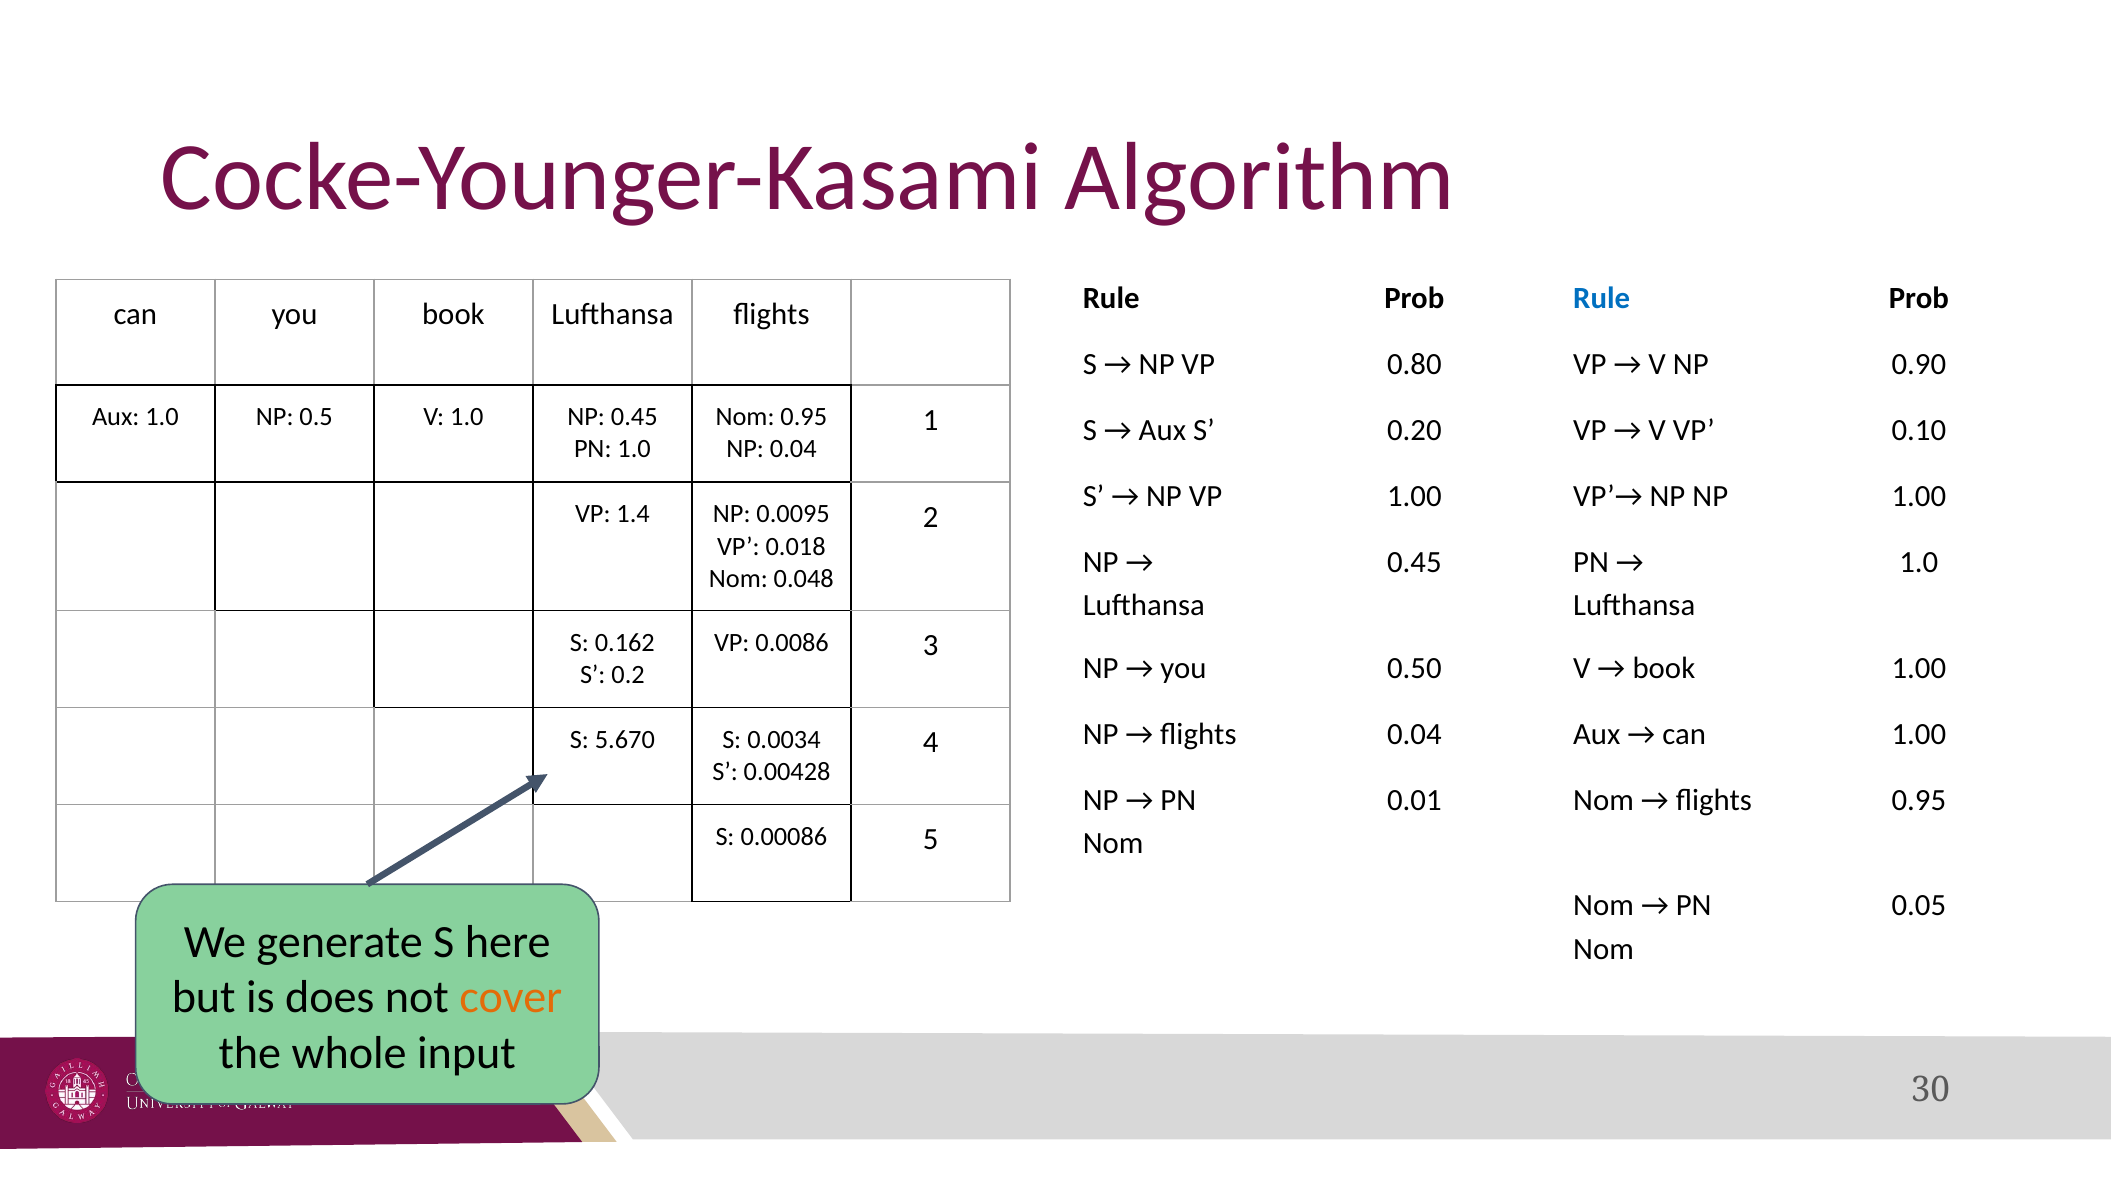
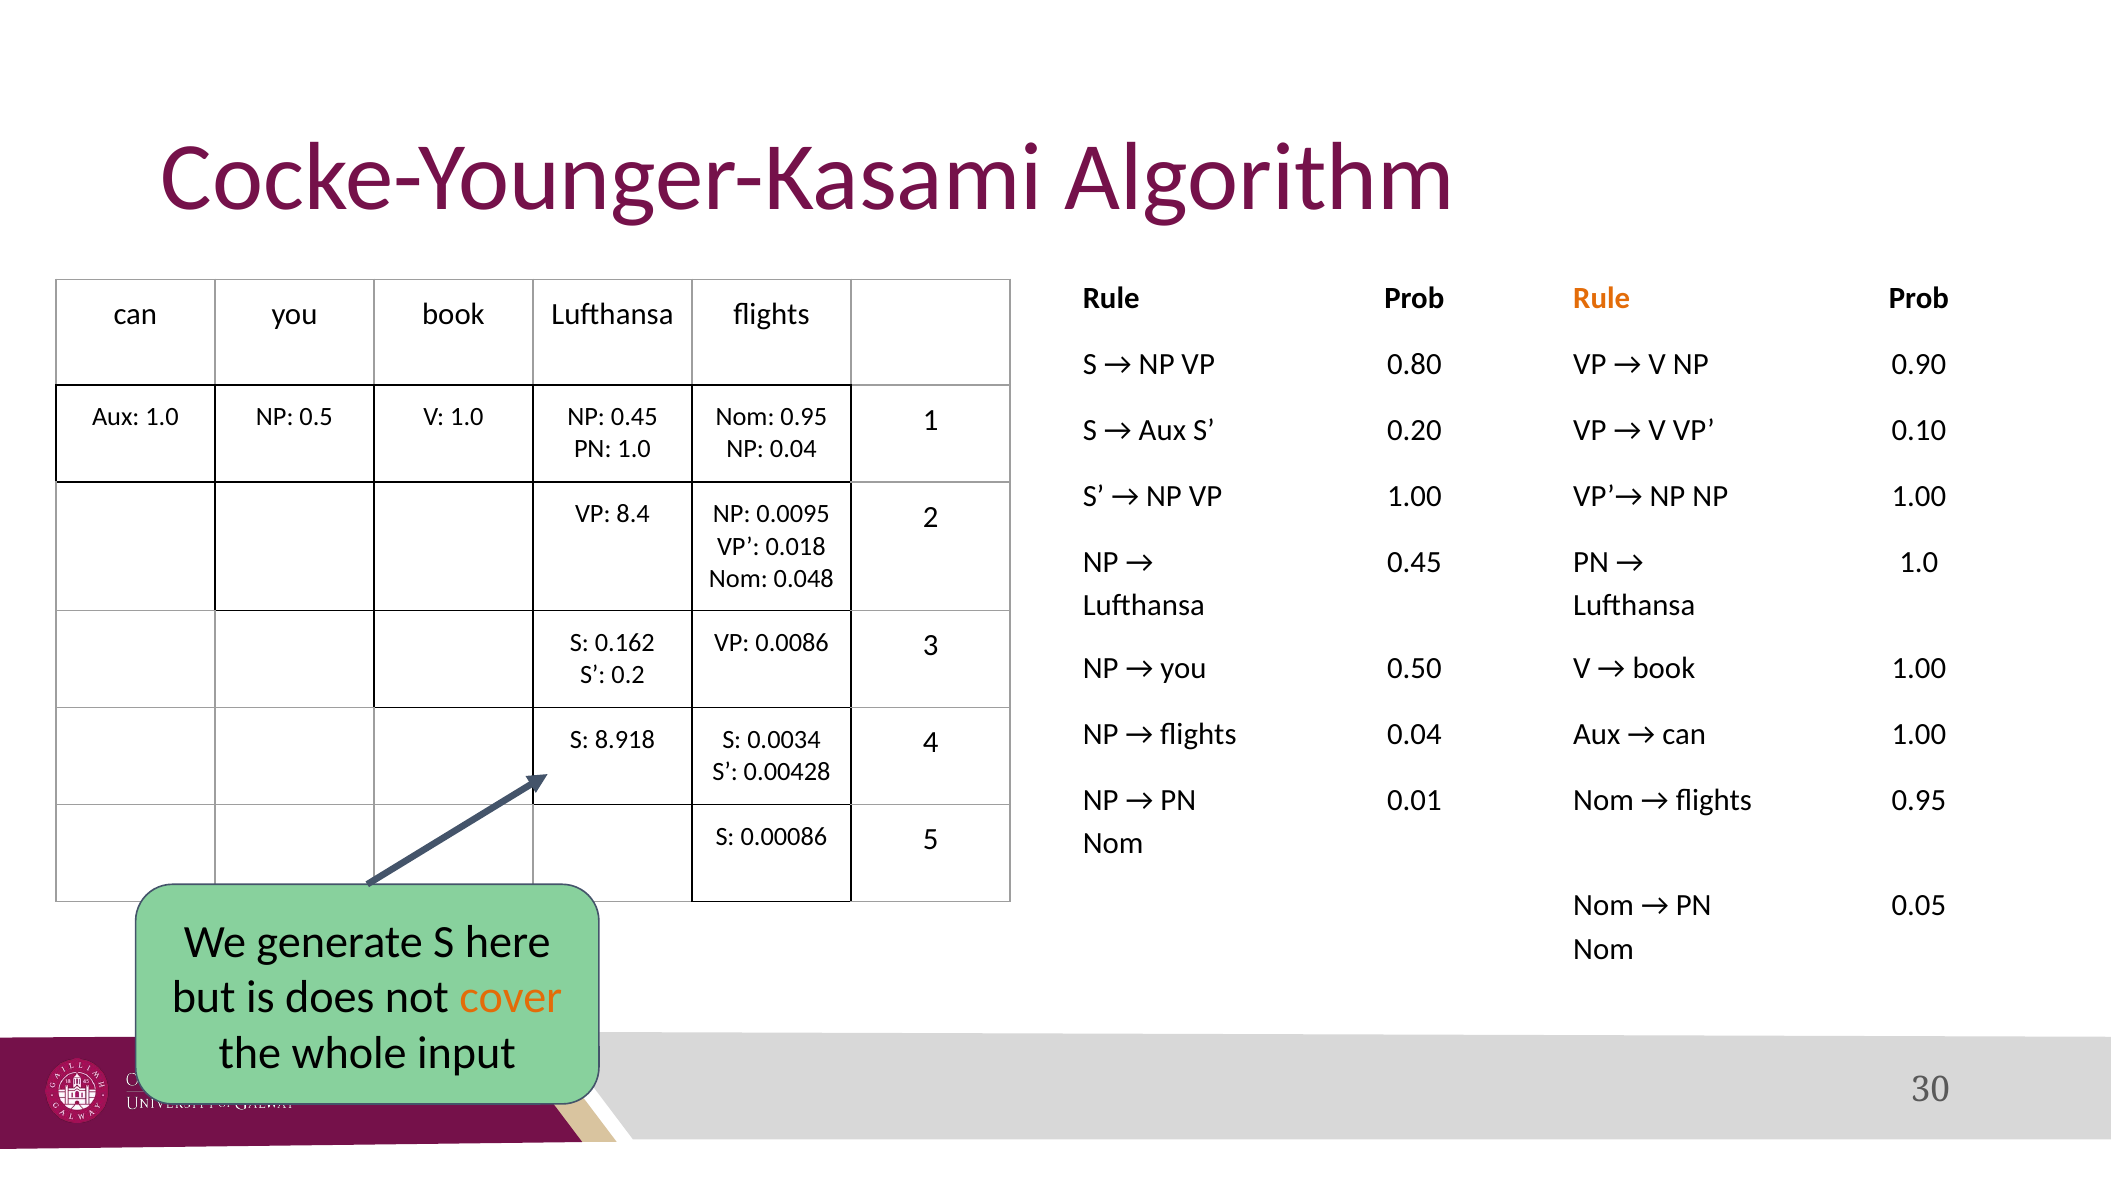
Rule at (1602, 298) colour: blue -> orange
1.4: 1.4 -> 8.4
5.670: 5.670 -> 8.918
